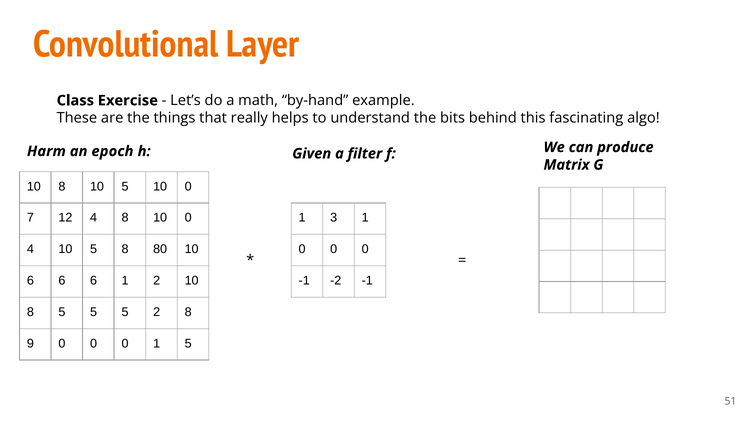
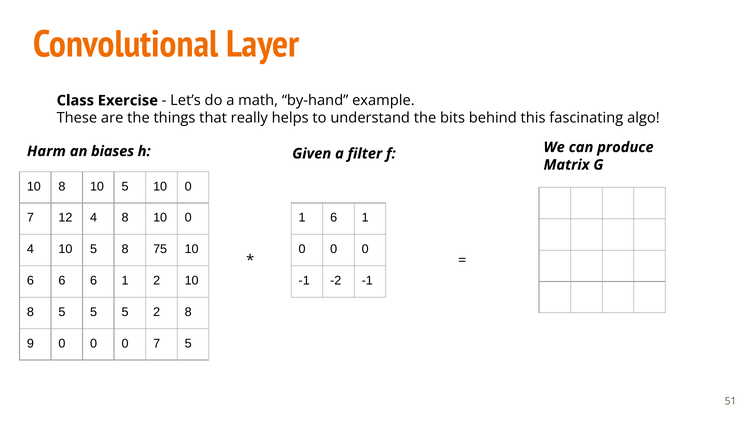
epoch: epoch -> biases
1 3: 3 -> 6
80: 80 -> 75
0 0 1: 1 -> 7
